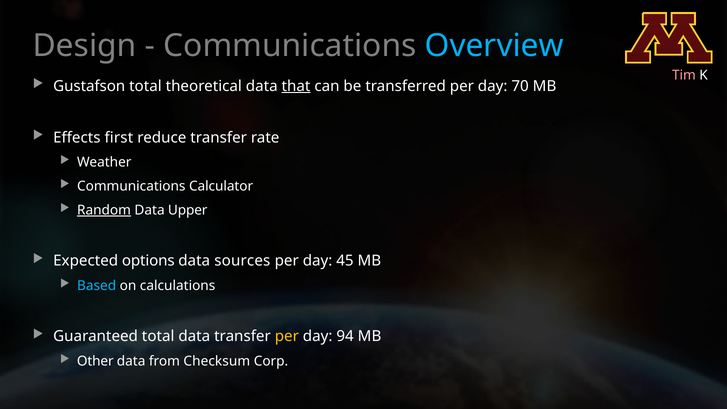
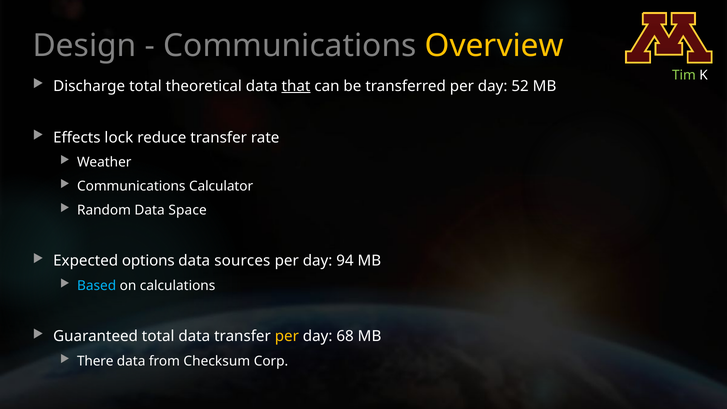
Overview colour: light blue -> yellow
Tim colour: pink -> light green
Gustafson: Gustafson -> Discharge
70: 70 -> 52
first: first -> lock
Random underline: present -> none
Upper: Upper -> Space
45: 45 -> 94
94: 94 -> 68
Other: Other -> There
